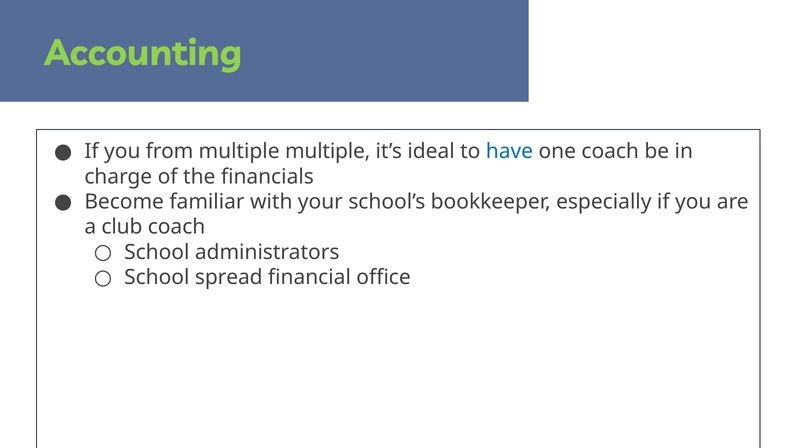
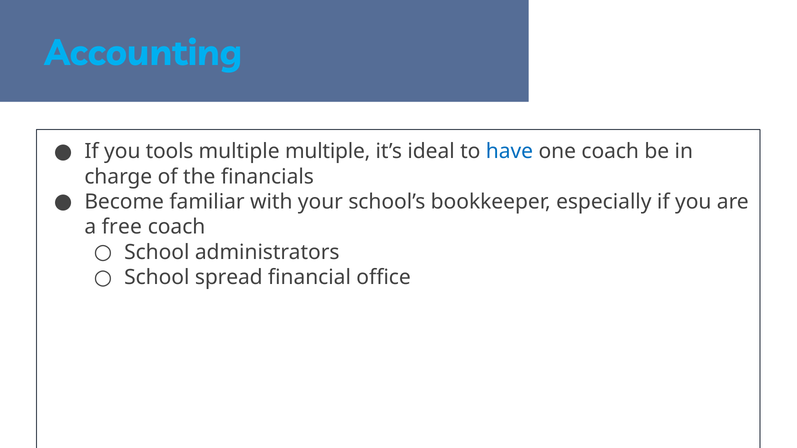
Accounting colour: light green -> light blue
from: from -> tools
club: club -> free
